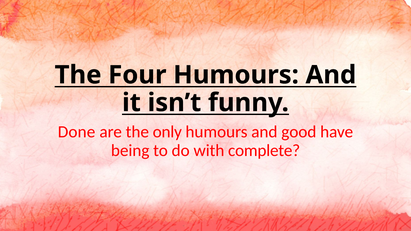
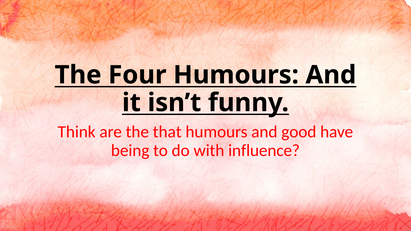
Done: Done -> Think
only: only -> that
complete: complete -> influence
